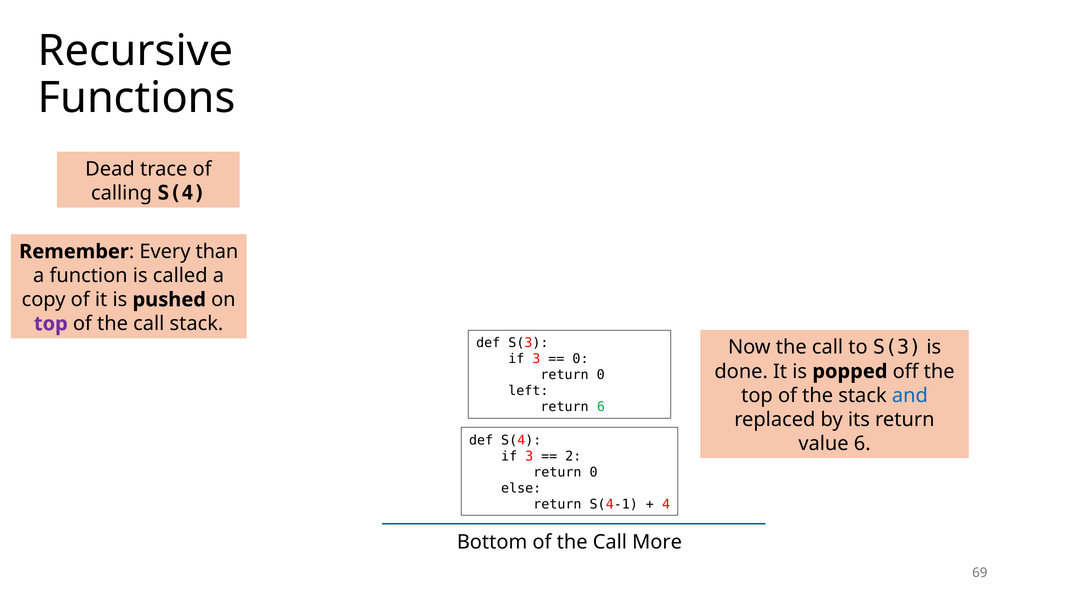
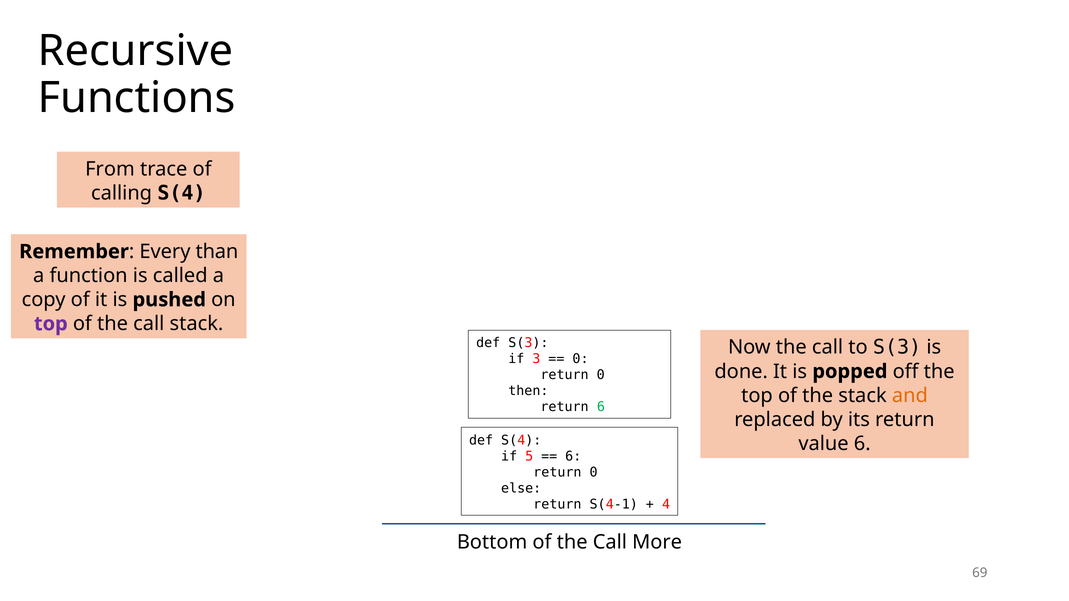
Dead: Dead -> From
left: left -> then
and colour: blue -> orange
3 at (529, 457): 3 -> 5
2 at (573, 457): 2 -> 6
